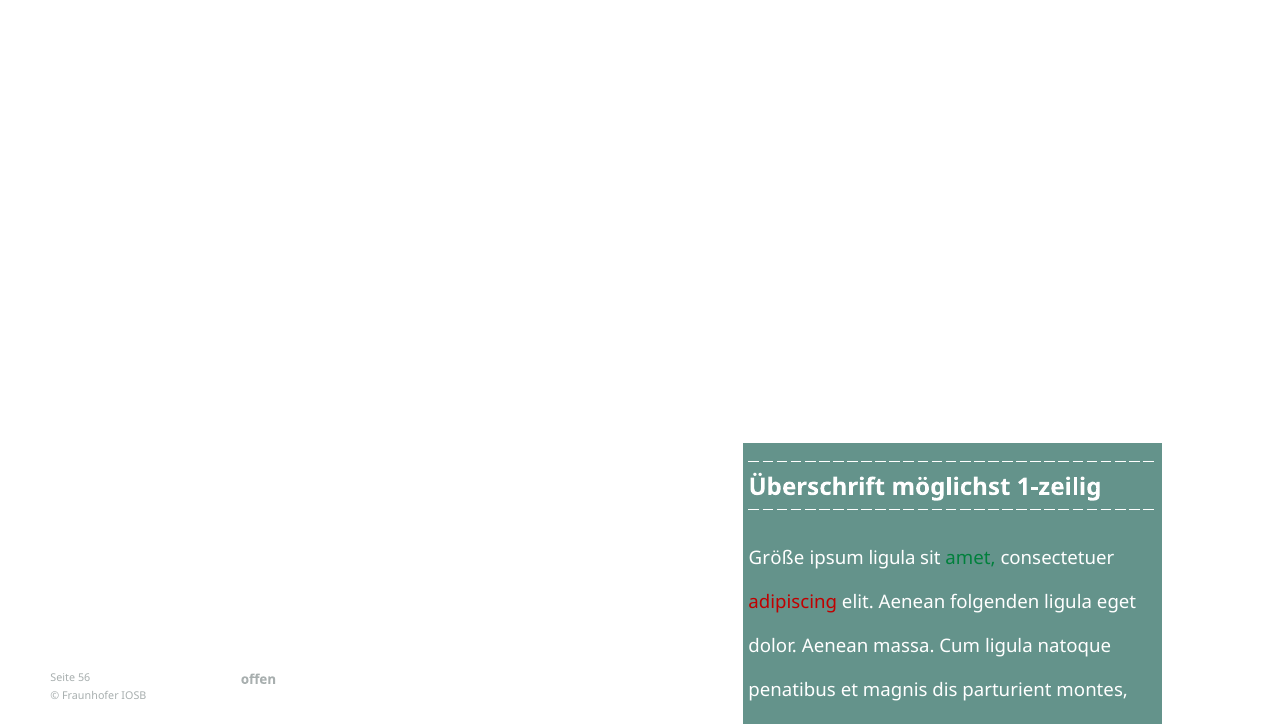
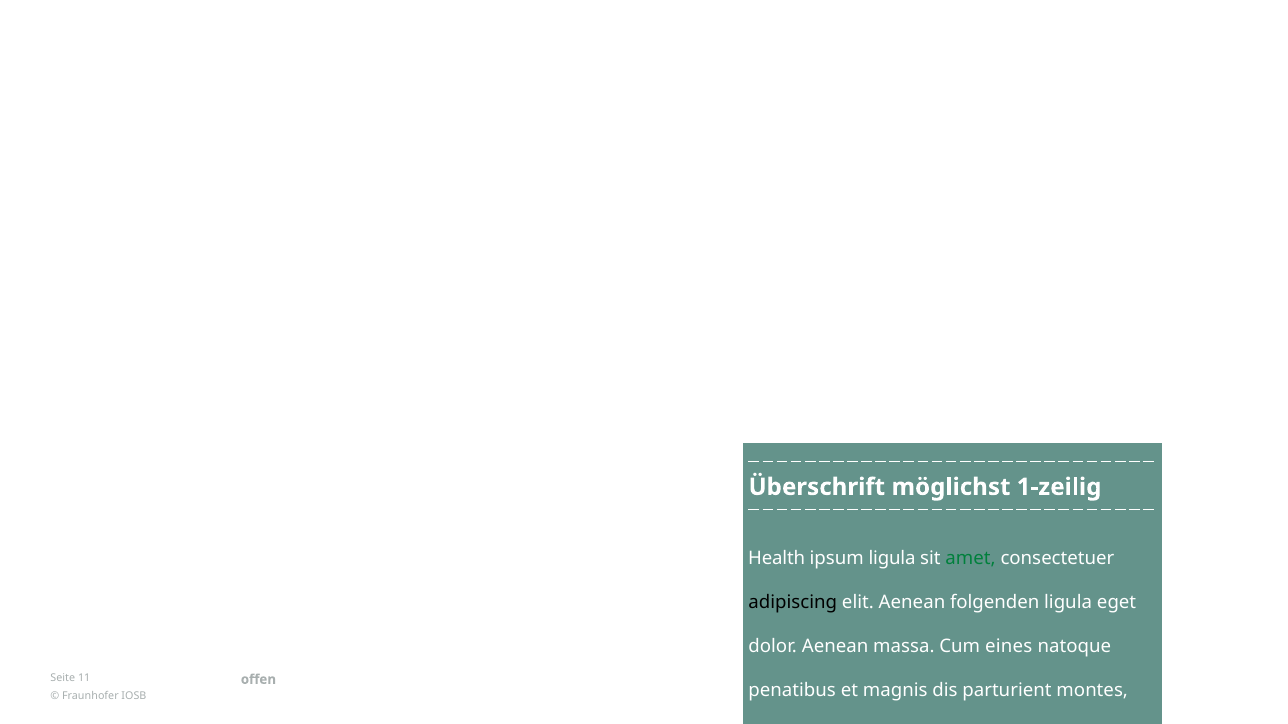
Größe: Größe -> Health
adipiscing colour: red -> black
Cum ligula: ligula -> eines
56: 56 -> 11
